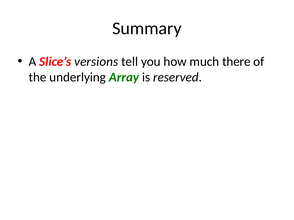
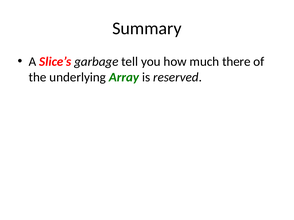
versions: versions -> garbage
